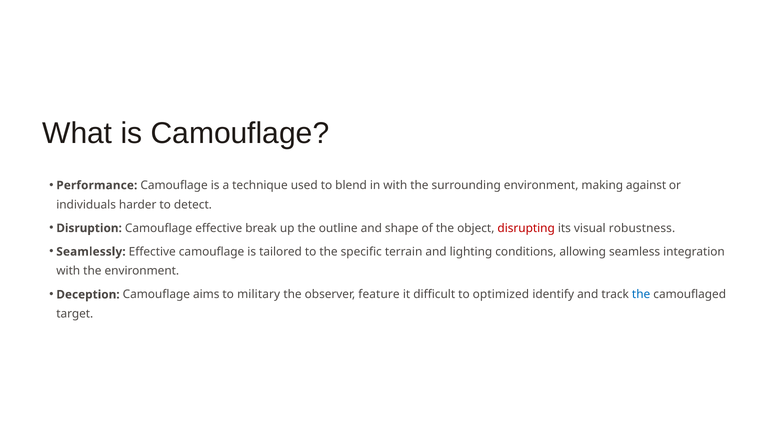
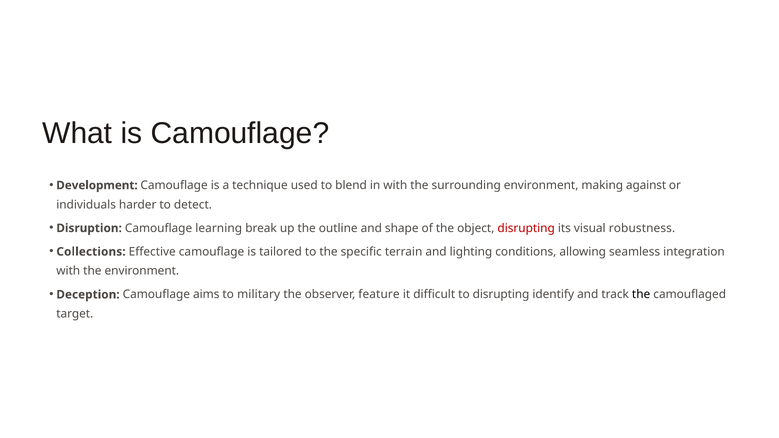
Performance: Performance -> Development
Camouflage effective: effective -> learning
Seamlessly: Seamlessly -> Collections
to optimized: optimized -> disrupting
the at (641, 295) colour: blue -> black
